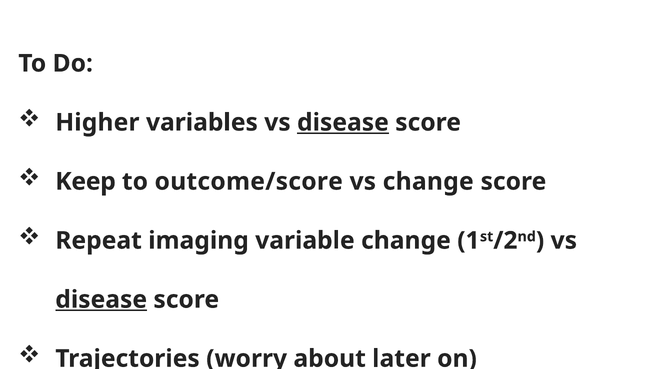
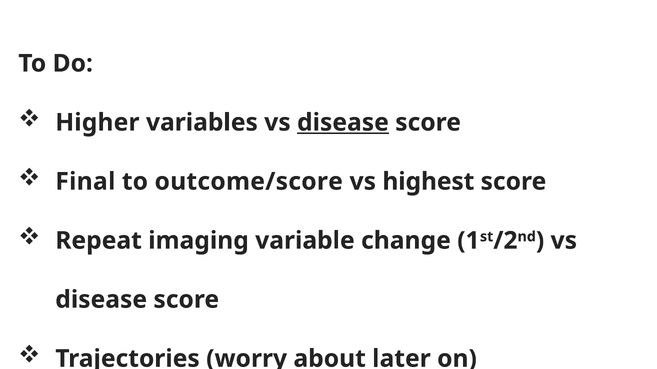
Keep: Keep -> Final
vs change: change -> highest
disease at (101, 300) underline: present -> none
